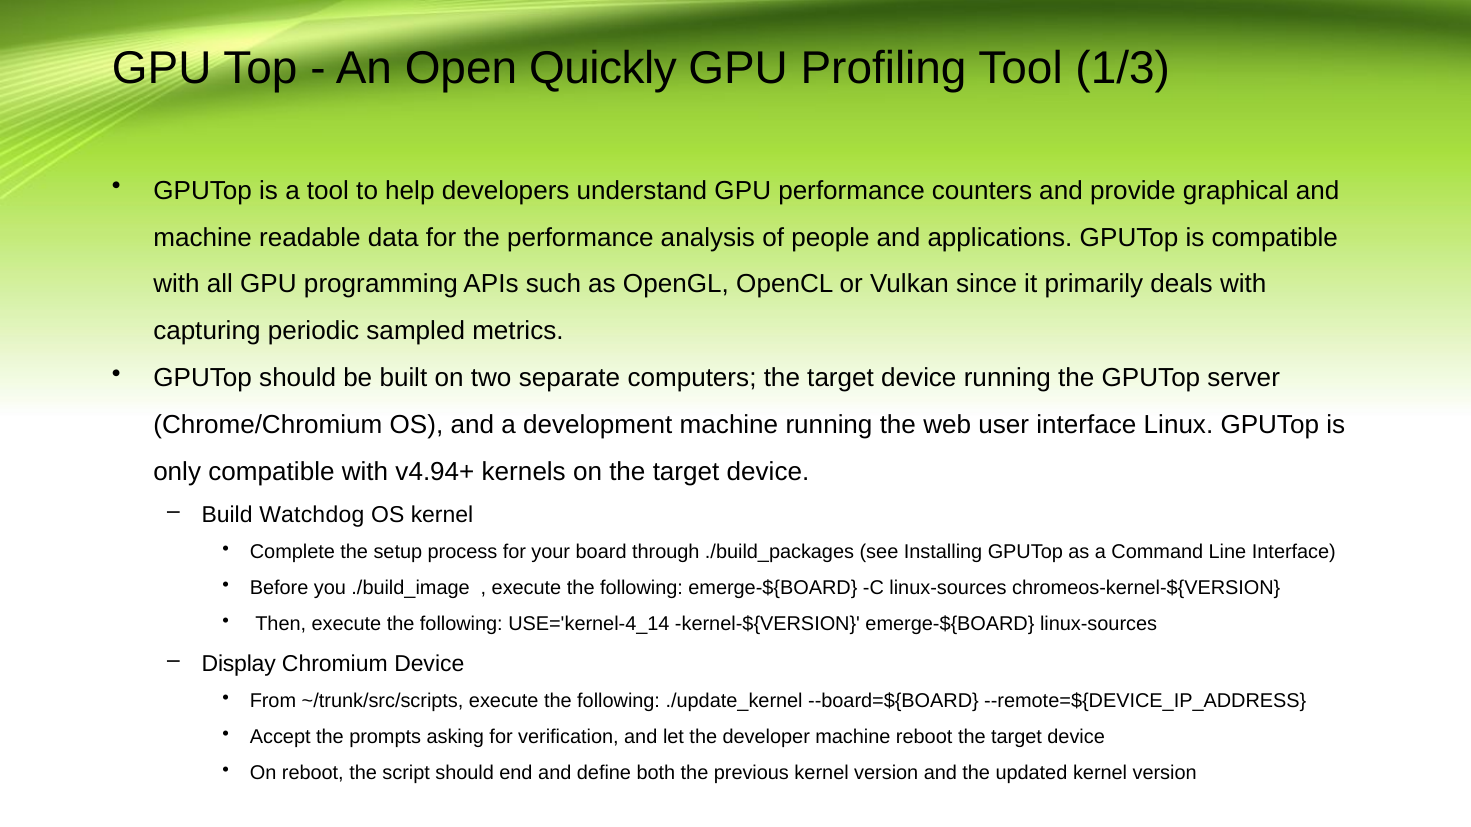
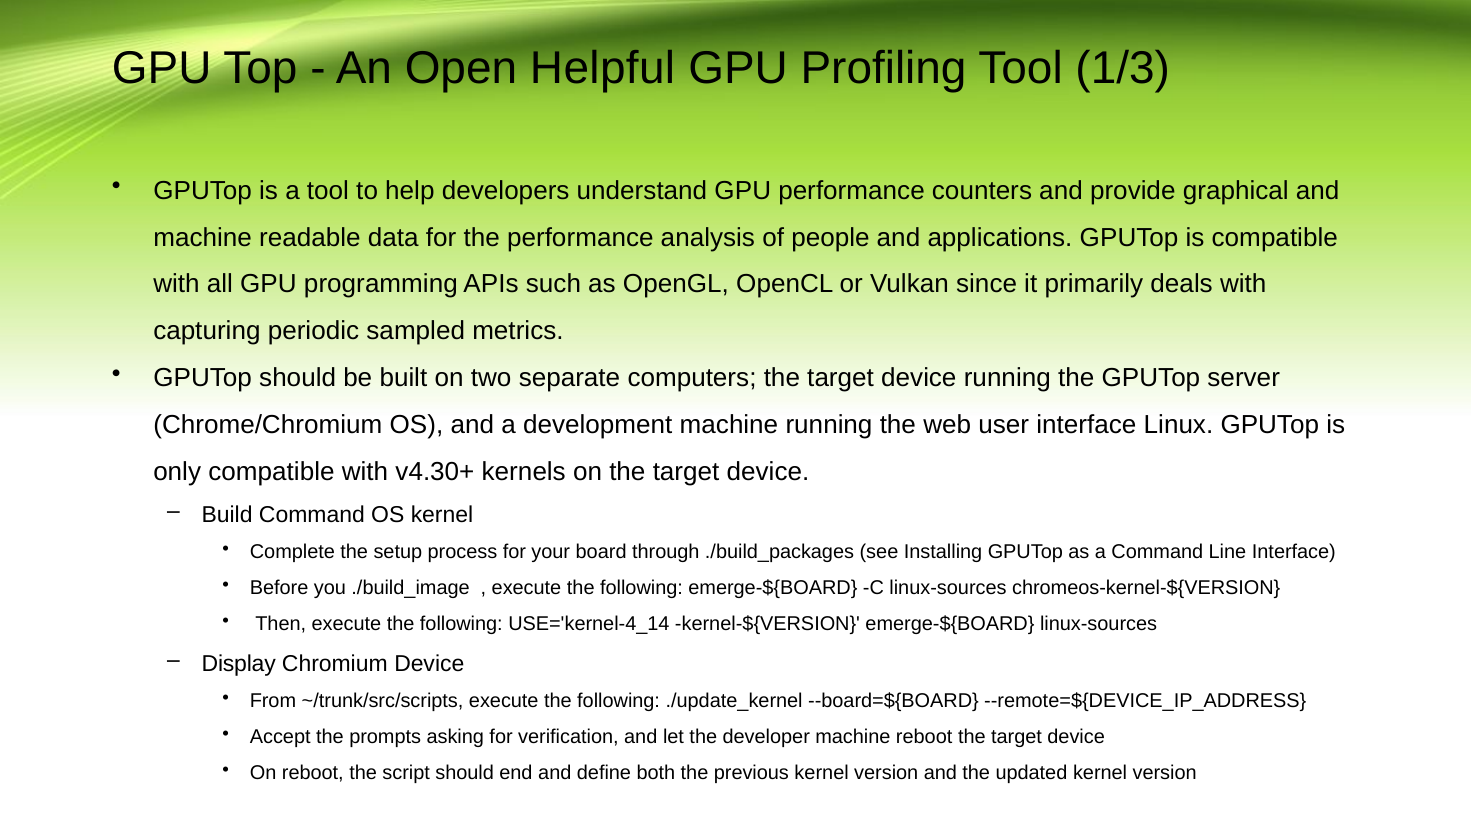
Quickly: Quickly -> Helpful
v4.94+: v4.94+ -> v4.30+
Build Watchdog: Watchdog -> Command
